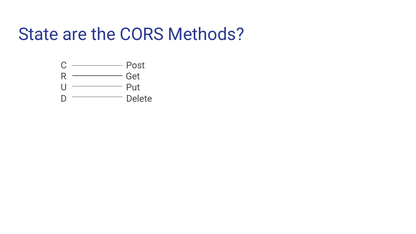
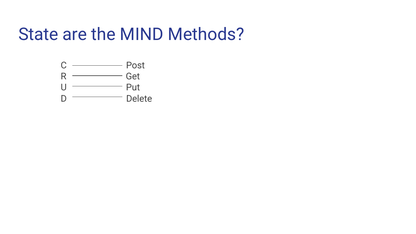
CORS: CORS -> MIND
